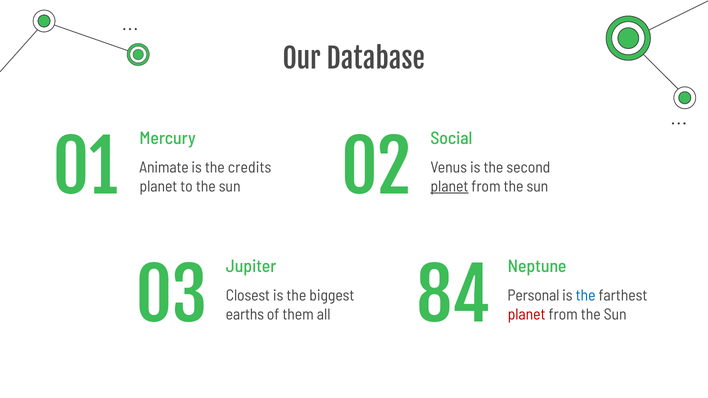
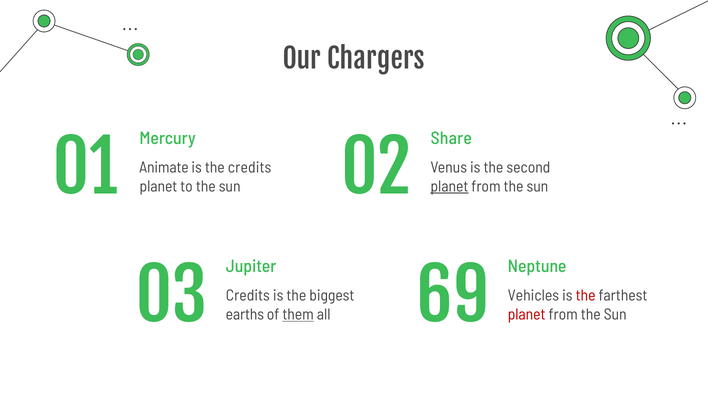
Database: Database -> Chargers
Social: Social -> Share
84: 84 -> 69
Closest at (248, 296): Closest -> Credits
Personal: Personal -> Vehicles
the at (586, 296) colour: blue -> red
them underline: none -> present
